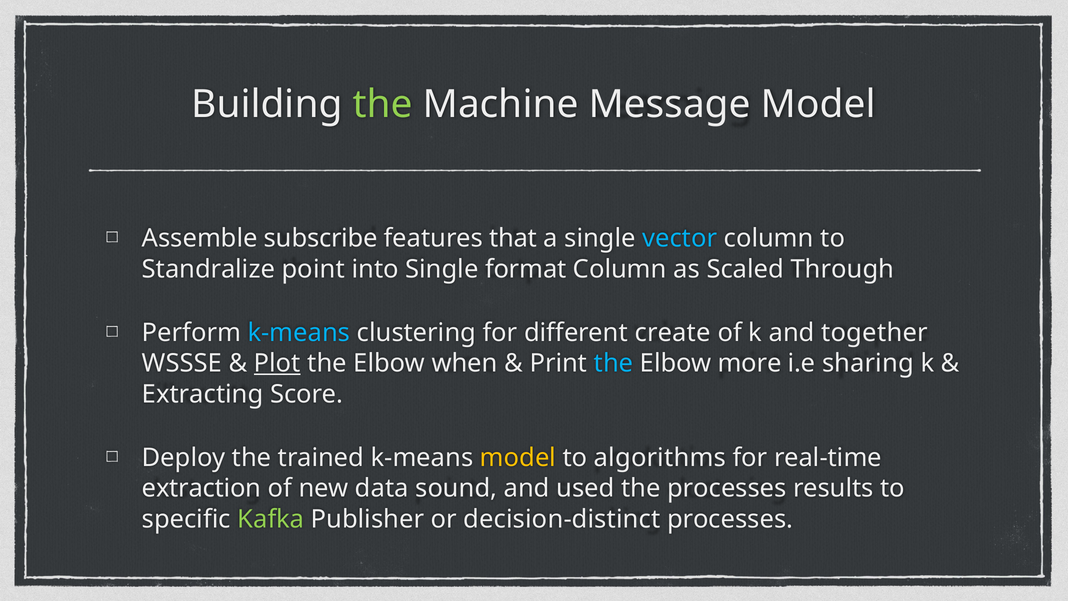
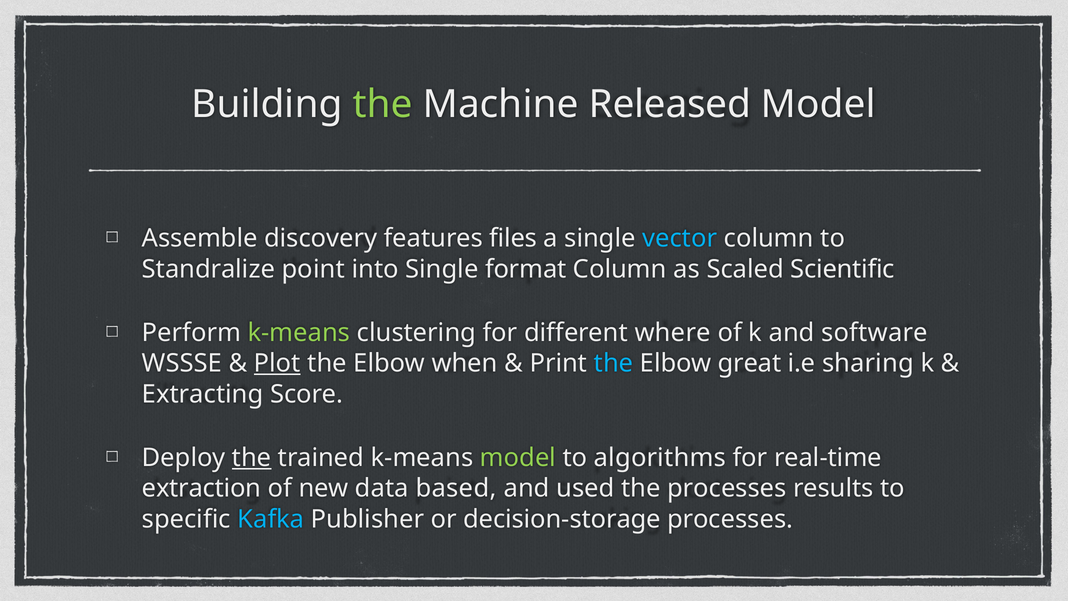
Message: Message -> Released
subscribe: subscribe -> discovery
that: that -> files
Through: Through -> Scientific
k-means at (299, 333) colour: light blue -> light green
create: create -> where
together: together -> software
more: more -> great
the at (252, 458) underline: none -> present
model at (518, 458) colour: yellow -> light green
sound: sound -> based
Kafka colour: light green -> light blue
decision-distinct: decision-distinct -> decision-storage
